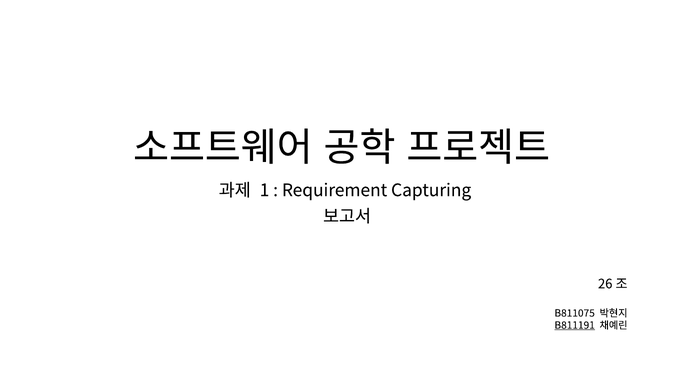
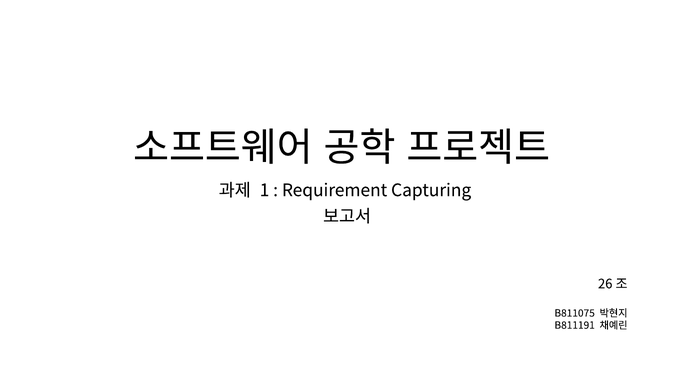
B811191 underline: present -> none
